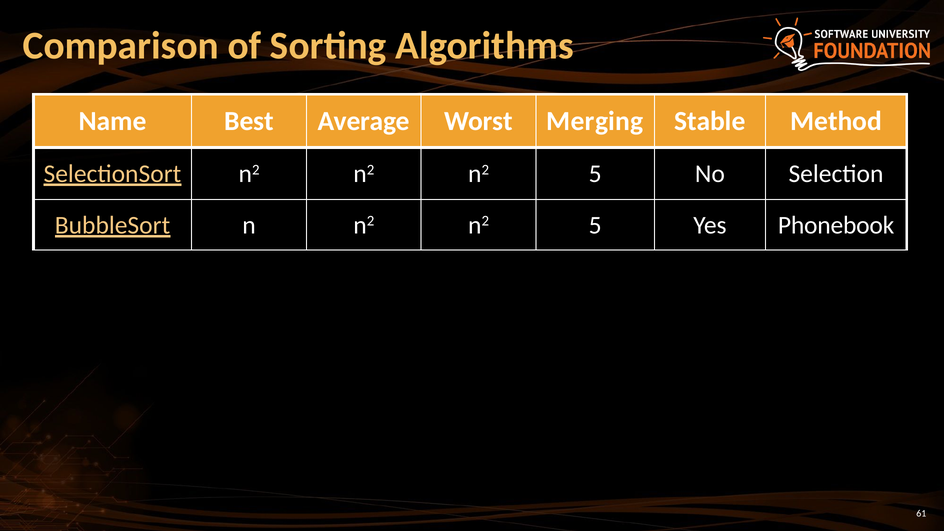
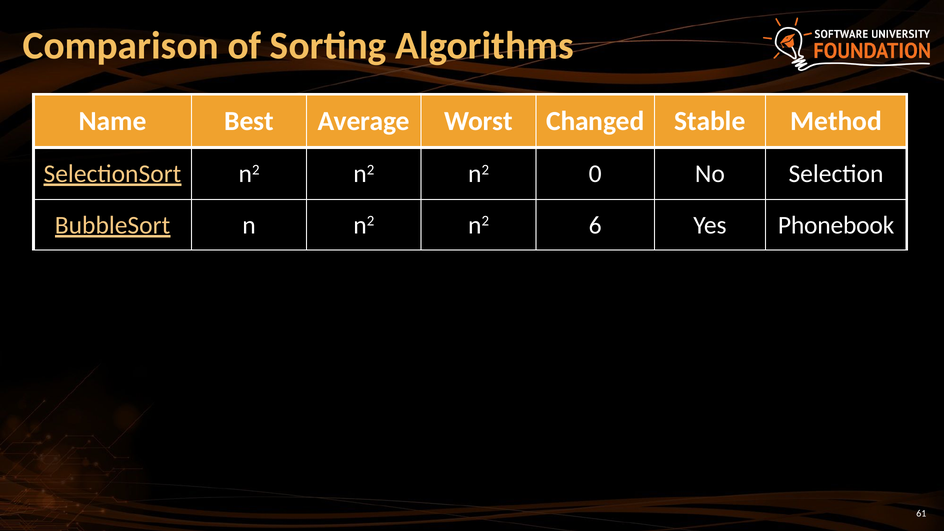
Merging: Merging -> Changed
n2 n2 n2 5: 5 -> 0
n n2 n2 5: 5 -> 6
